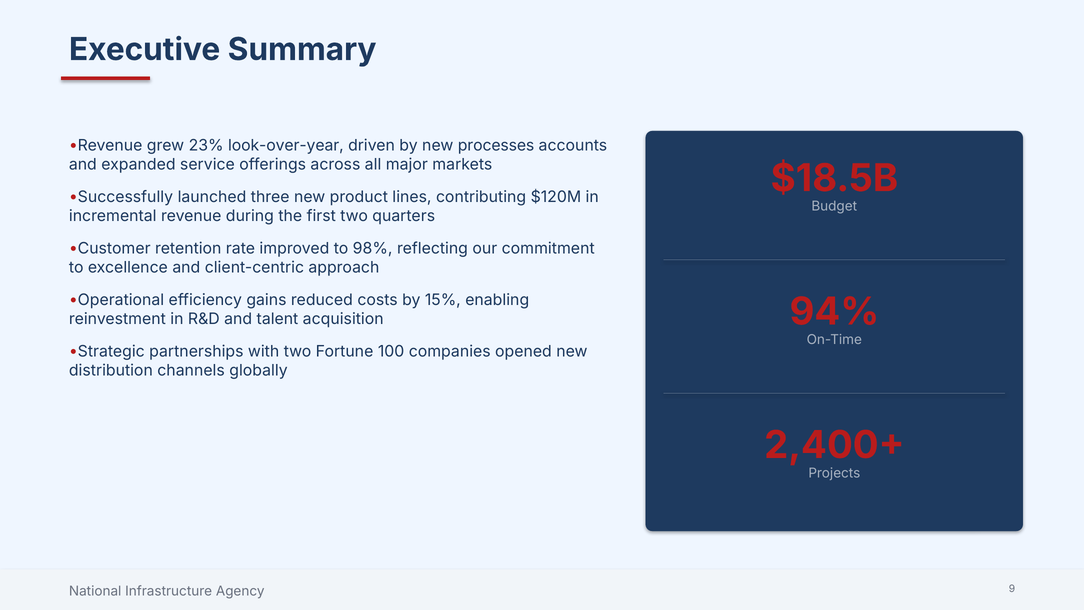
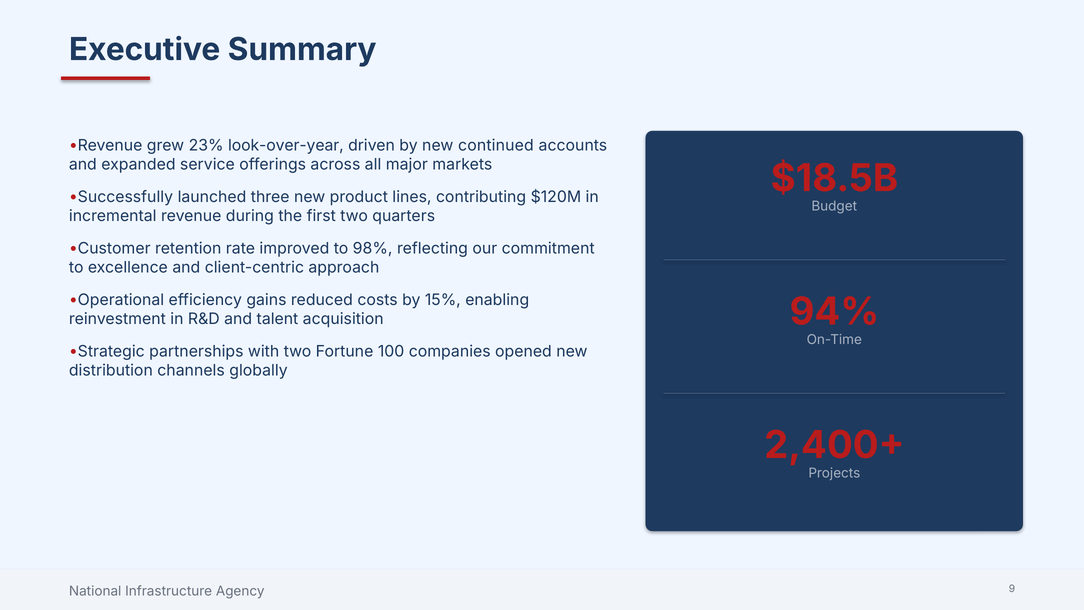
processes: processes -> continued
